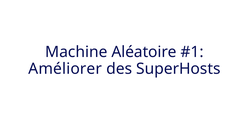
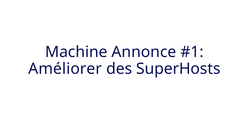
Aléatoire: Aléatoire -> Annonce
